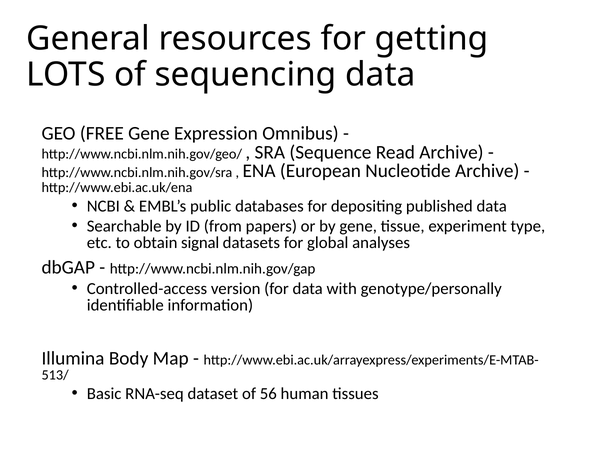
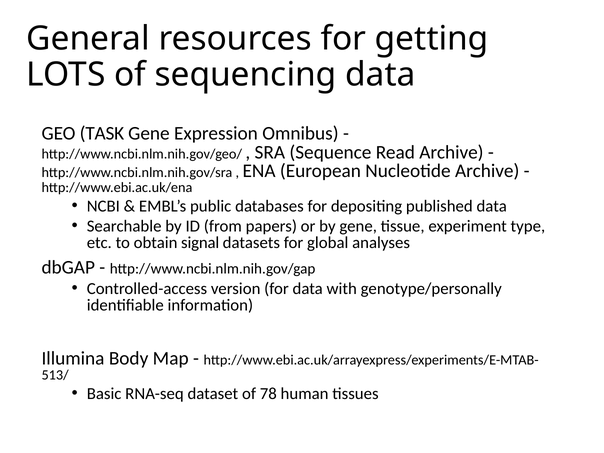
FREE: FREE -> TASK
56: 56 -> 78
